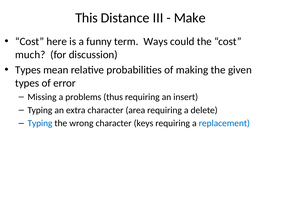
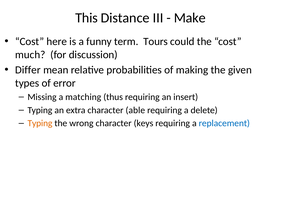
Ways: Ways -> Tours
Types at (28, 70): Types -> Differ
problems: problems -> matching
area: area -> able
Typing at (40, 124) colour: blue -> orange
